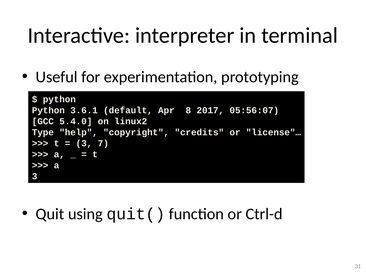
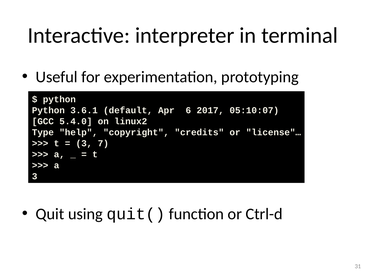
8: 8 -> 6
05:56:07: 05:56:07 -> 05:10:07
